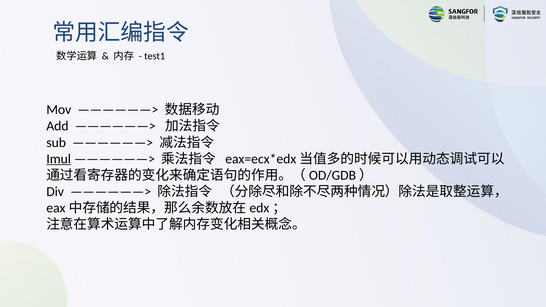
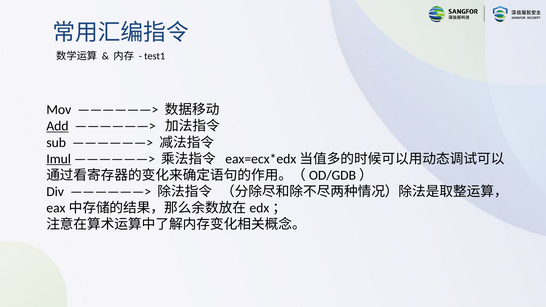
Add underline: none -> present
